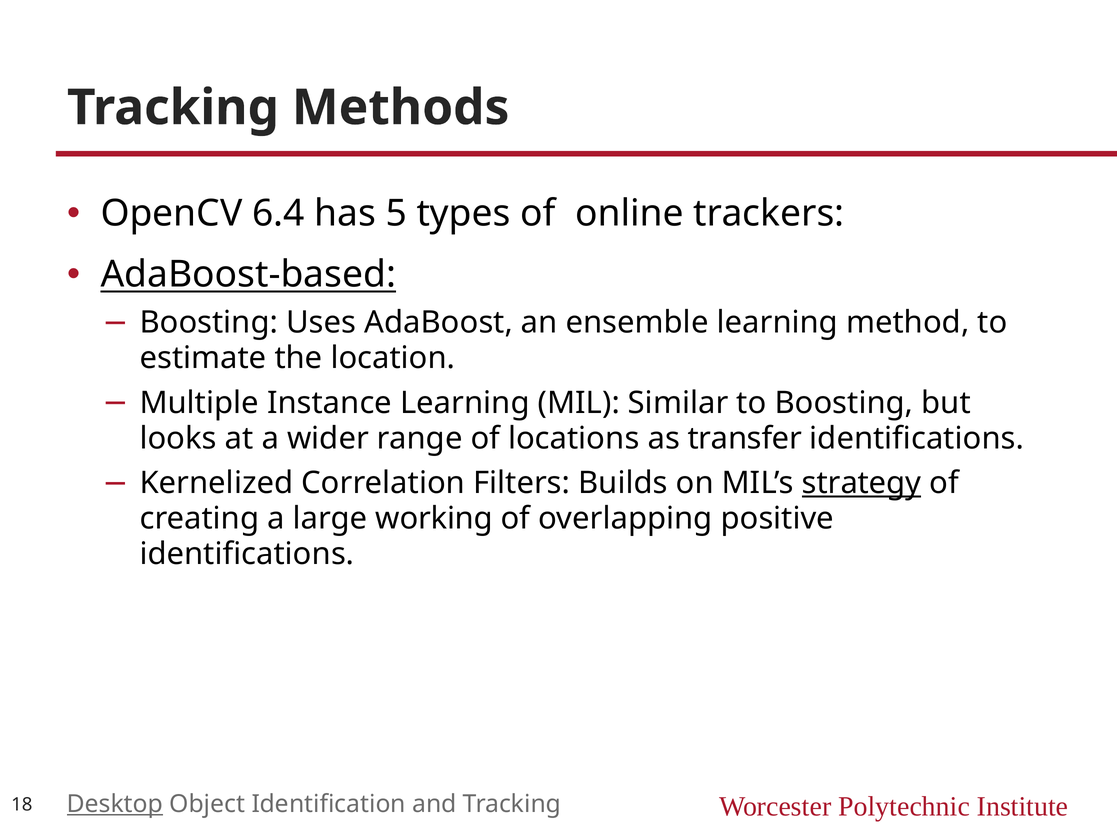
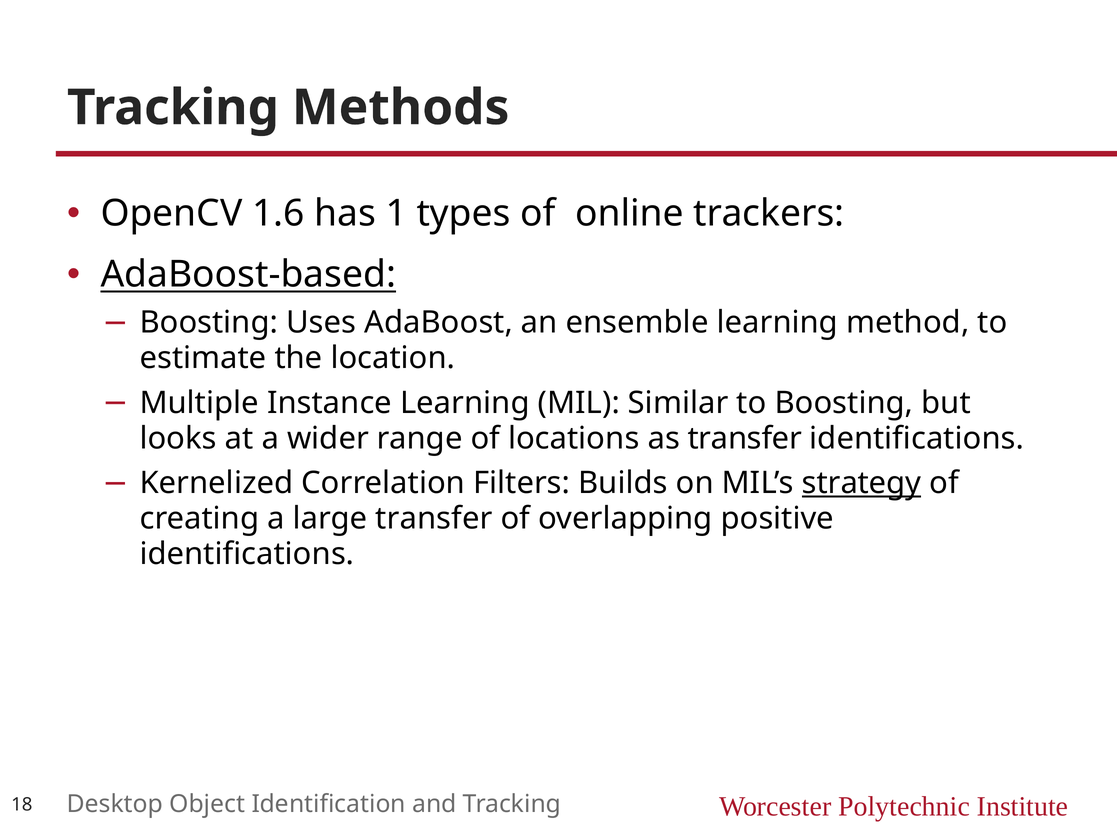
6.4: 6.4 -> 1.6
5: 5 -> 1
large working: working -> transfer
Desktop underline: present -> none
